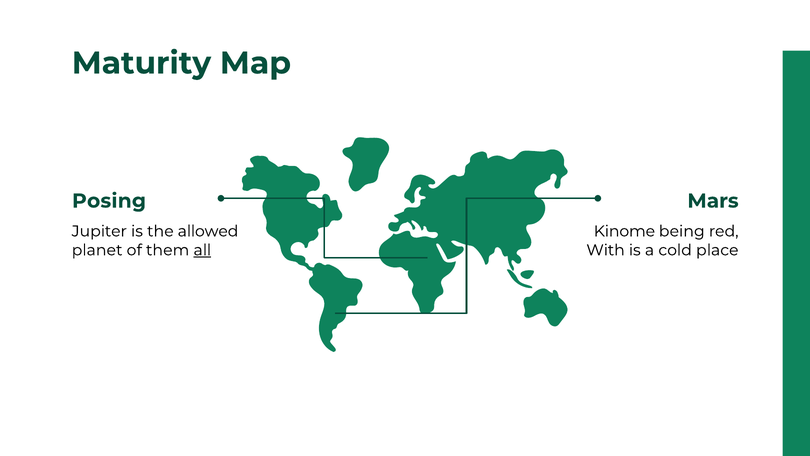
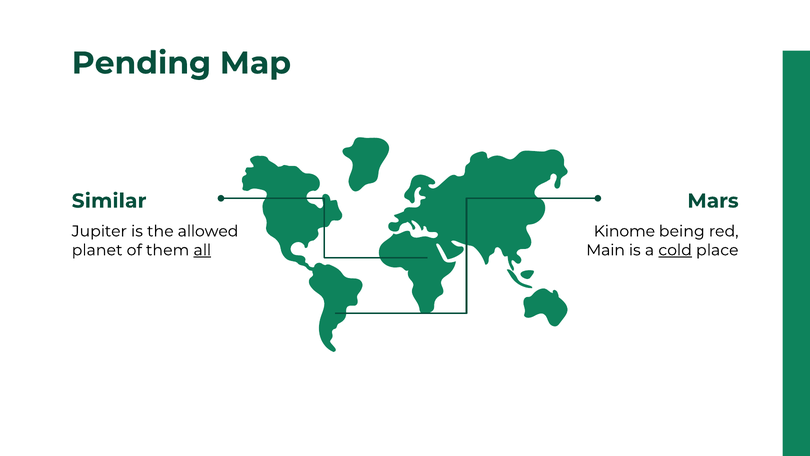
Maturity: Maturity -> Pending
Posing: Posing -> Similar
With: With -> Main
cold underline: none -> present
